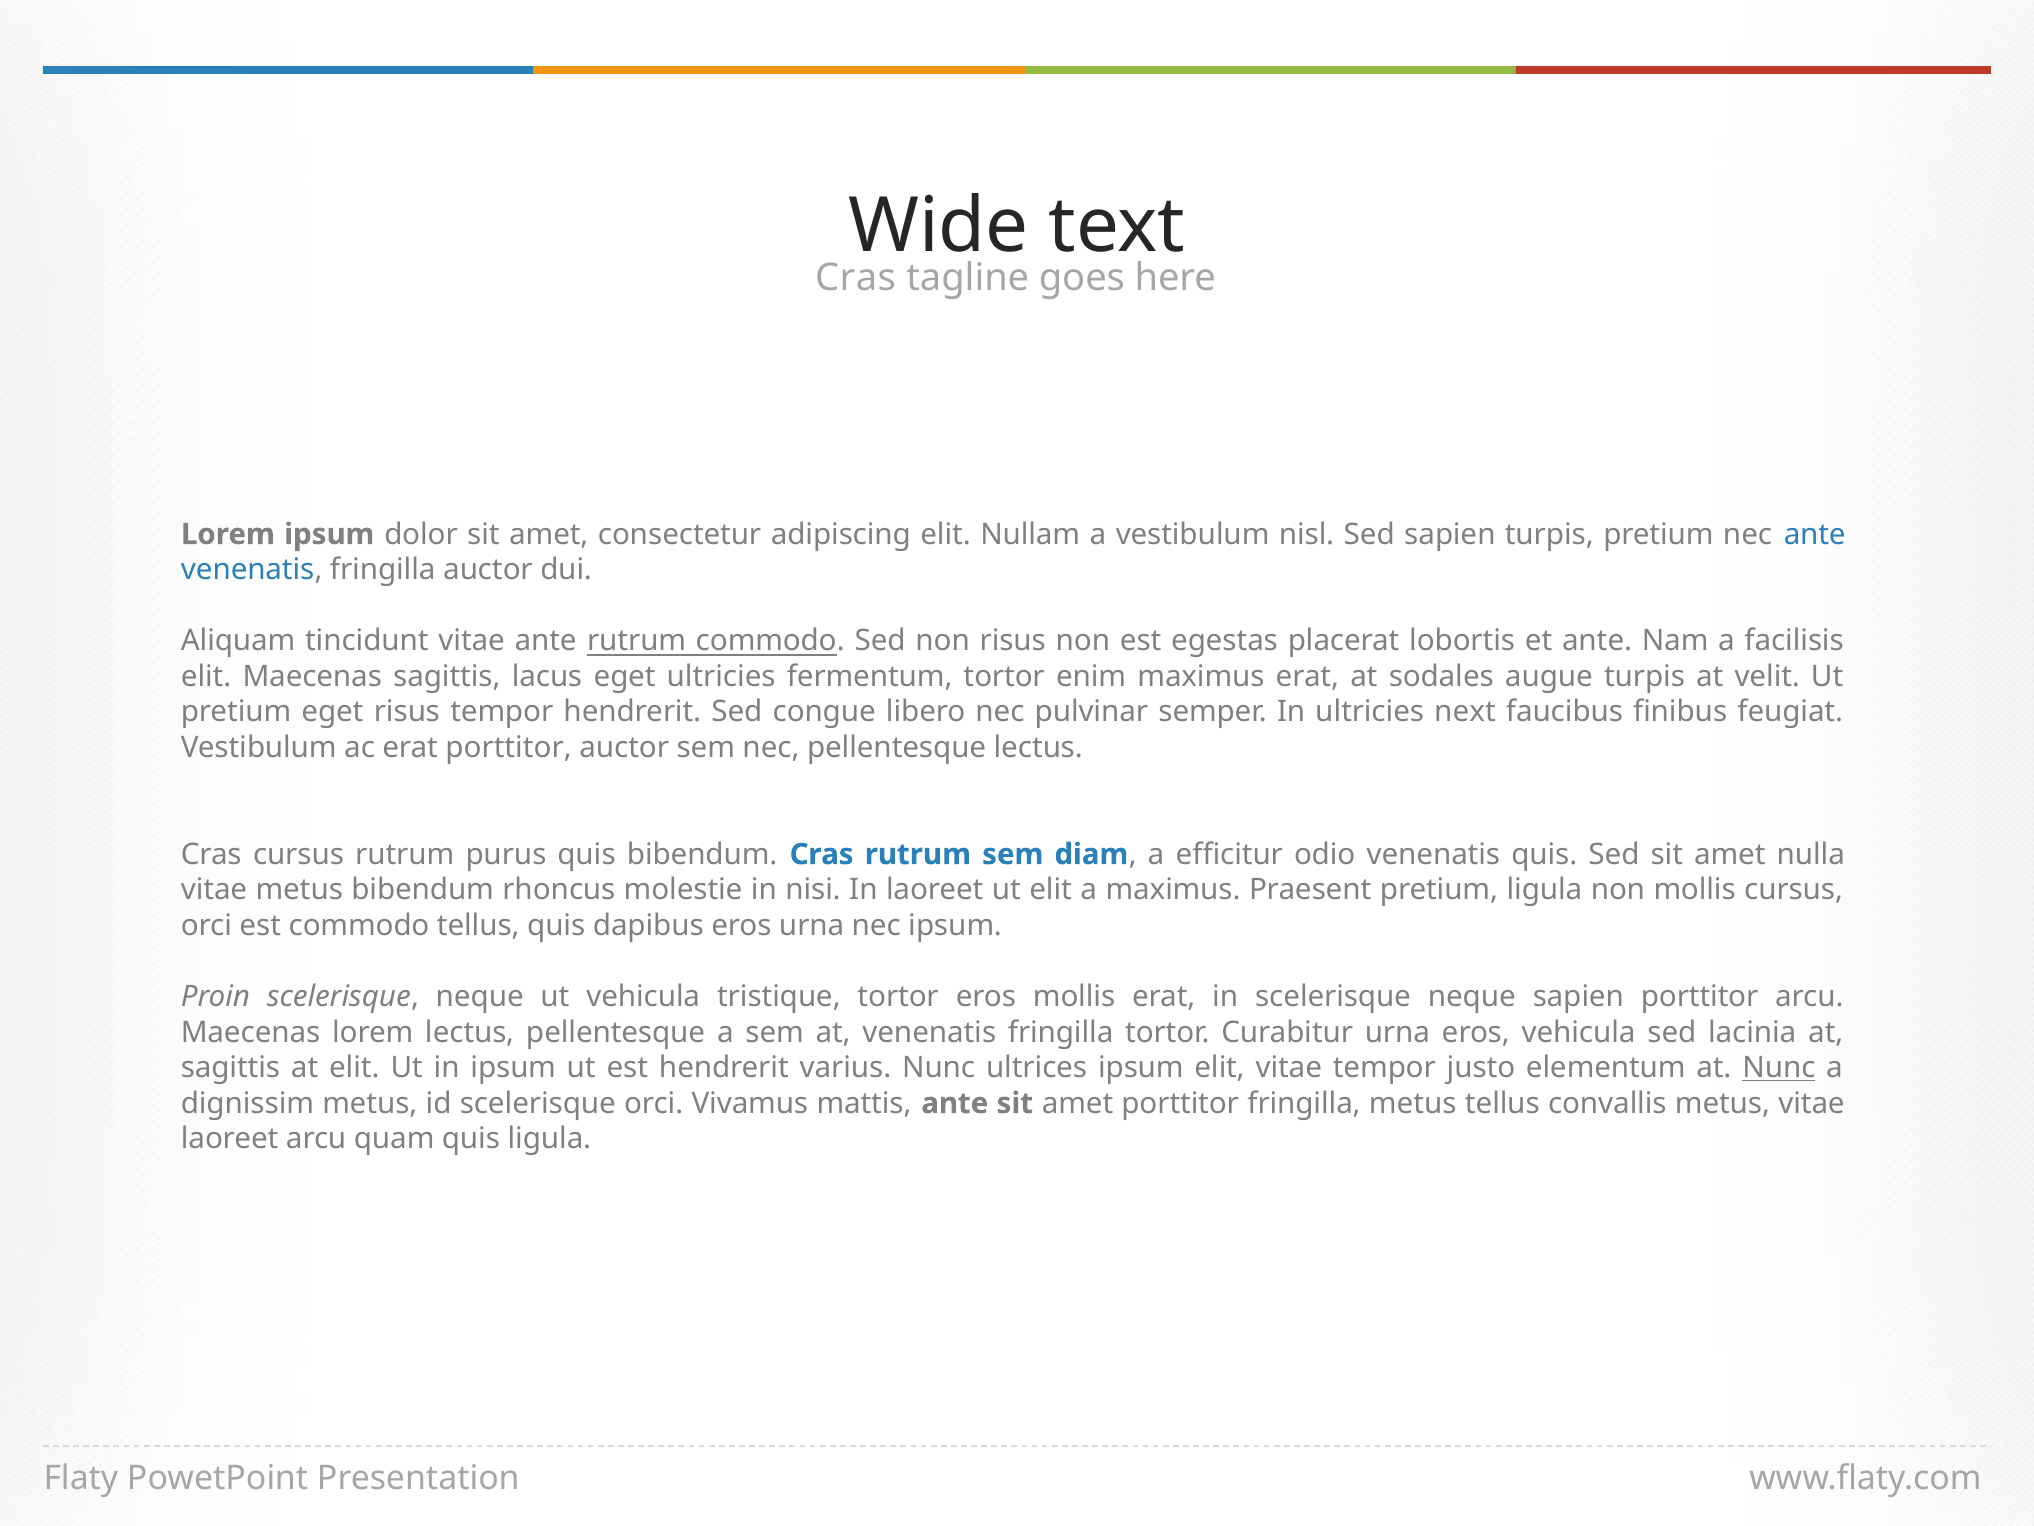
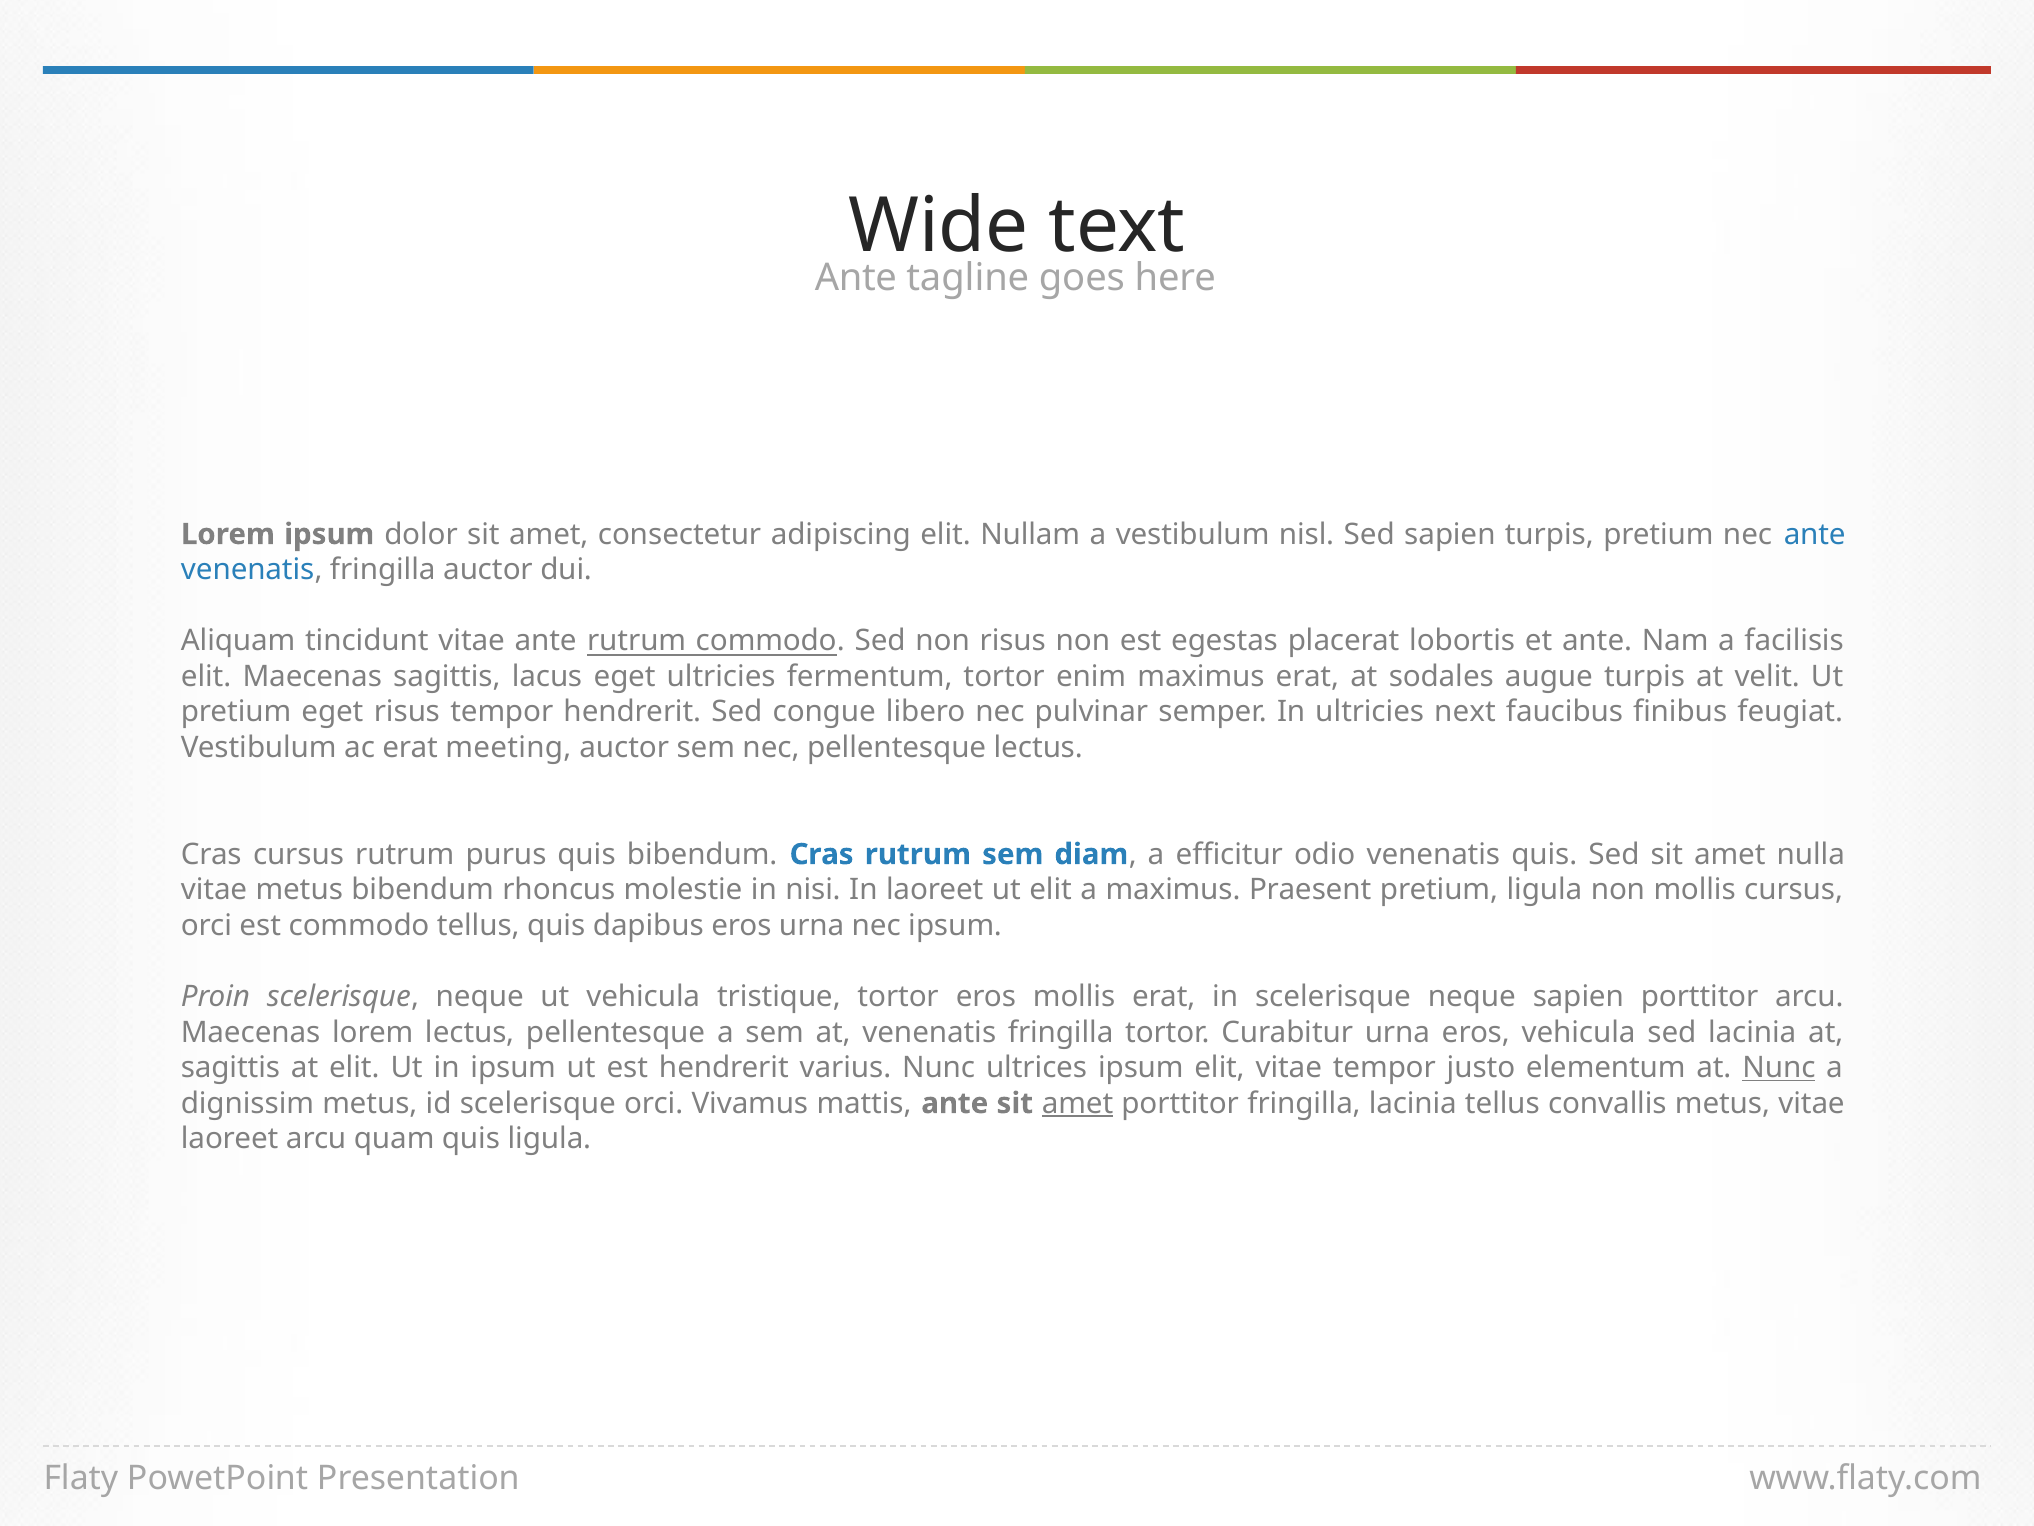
Cras at (855, 278): Cras -> Ante
erat porttitor: porttitor -> meeting
amet at (1078, 1103) underline: none -> present
fringilla metus: metus -> lacinia
